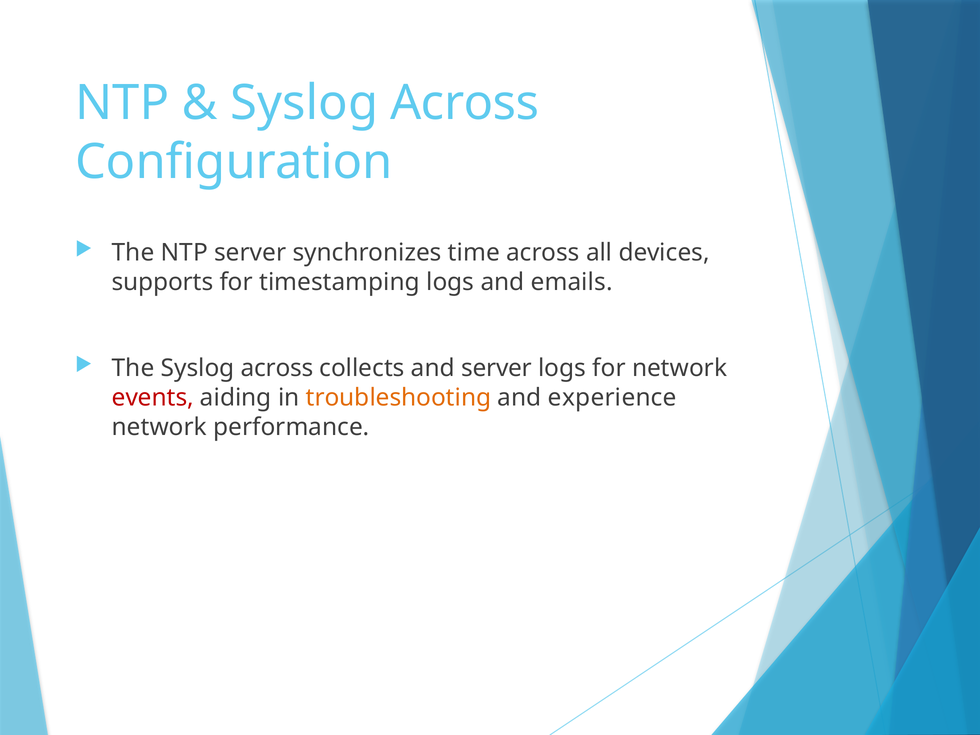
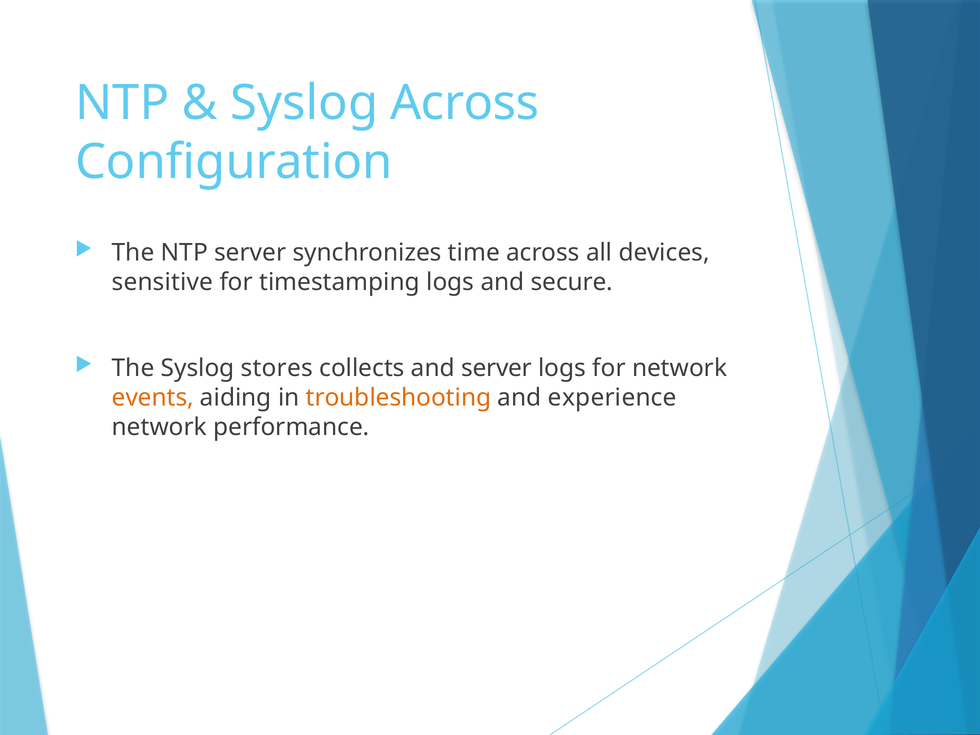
supports: supports -> sensitive
emails: emails -> secure
The Syslog across: across -> stores
events colour: red -> orange
